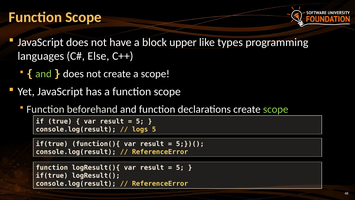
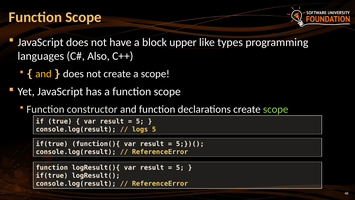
Else: Else -> Also
and at (43, 74) colour: light green -> yellow
beforehand: beforehand -> constructor
